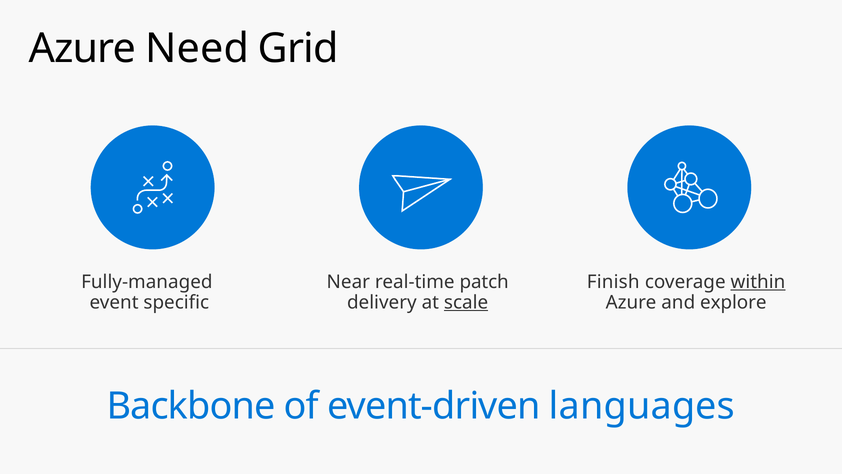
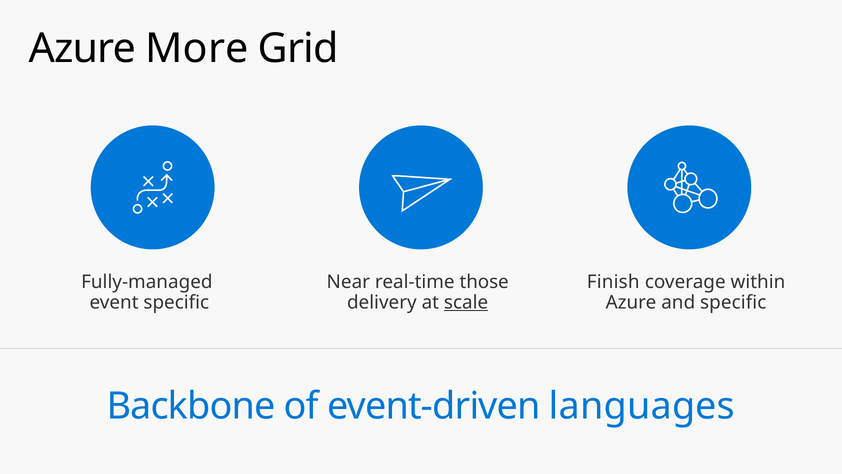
Need: Need -> More
patch: patch -> those
within underline: present -> none
and explore: explore -> specific
